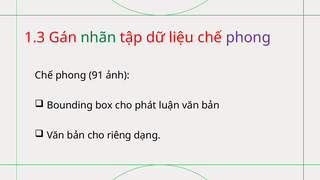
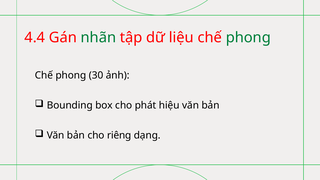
1.3: 1.3 -> 4.4
phong at (248, 38) colour: purple -> green
91: 91 -> 30
luận: luận -> hiệu
